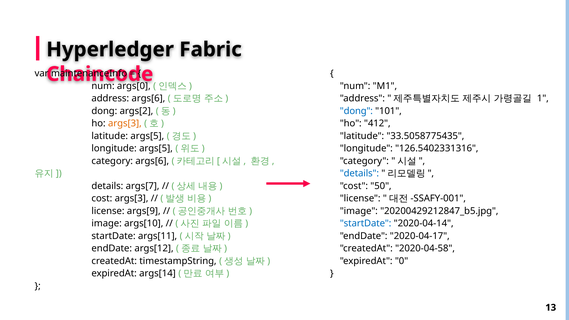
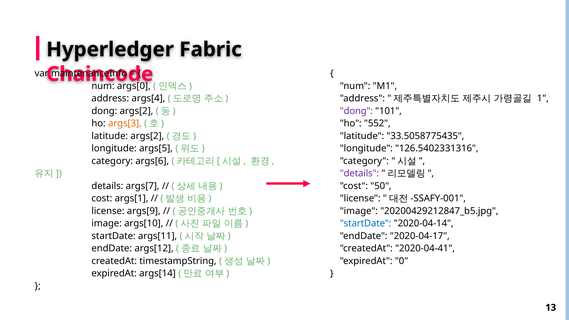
address args[6: args[6 -> args[4
dong at (356, 111) colour: blue -> purple
412: 412 -> 552
latitude args[5: args[5 -> args[2
details at (359, 174) colour: blue -> purple
cost args[3: args[3 -> args[1
2020-04-58: 2020-04-58 -> 2020-04-41
